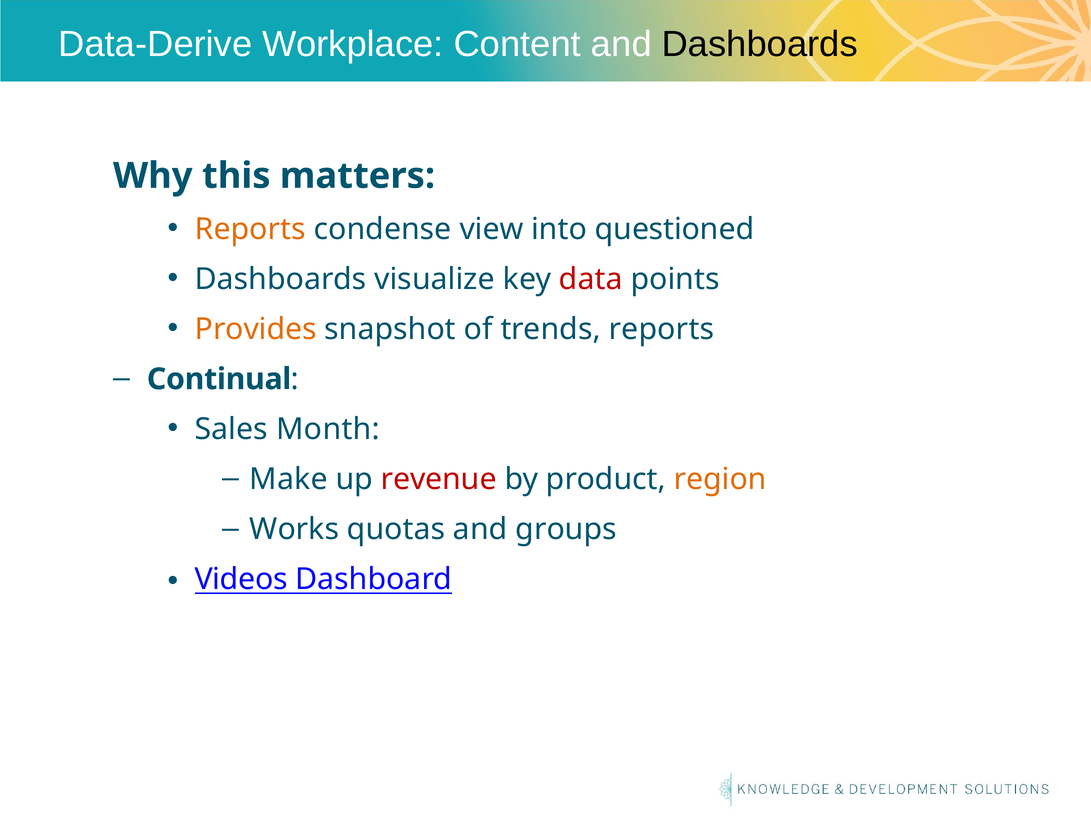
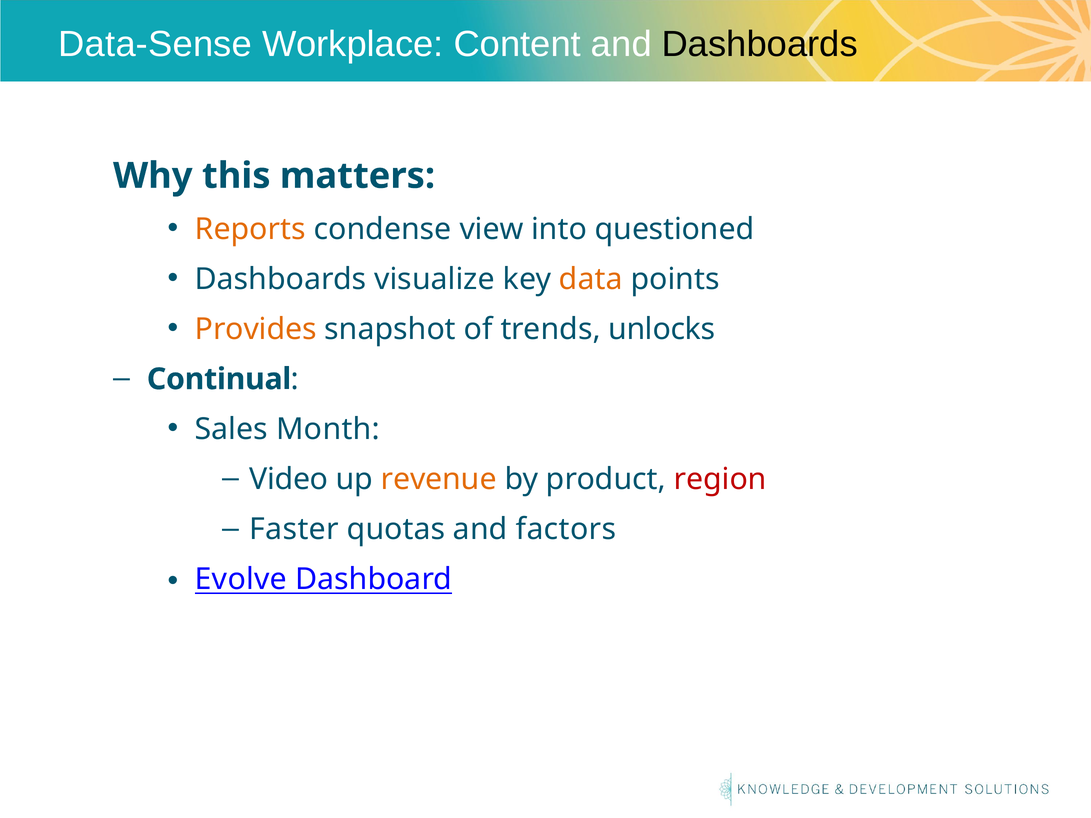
Data-Derive: Data-Derive -> Data-Sense
data colour: red -> orange
trends reports: reports -> unlocks
Make: Make -> Video
revenue colour: red -> orange
region colour: orange -> red
Works: Works -> Faster
groups: groups -> factors
Videos: Videos -> Evolve
